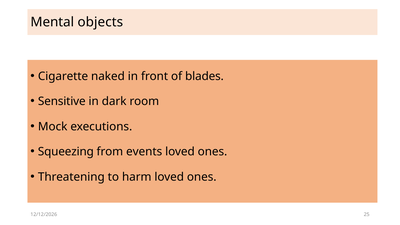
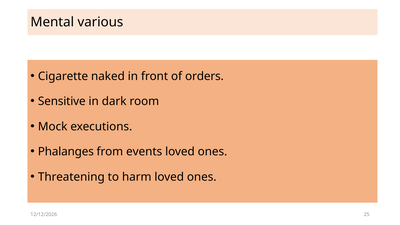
objects: objects -> various
blades: blades -> orders
Squeezing: Squeezing -> Phalanges
